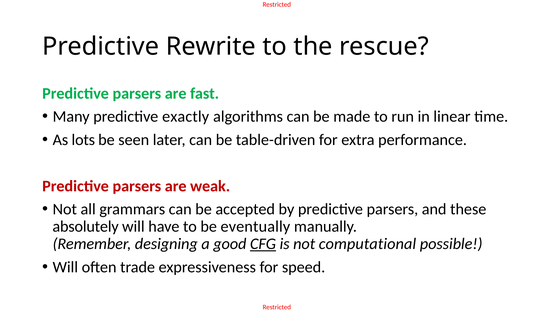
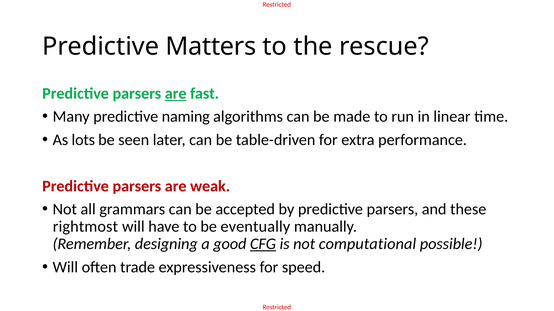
Rewrite: Rewrite -> Matters
are at (176, 94) underline: none -> present
exactly: exactly -> naming
absolutely: absolutely -> rightmost
